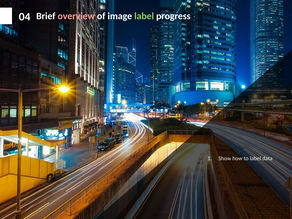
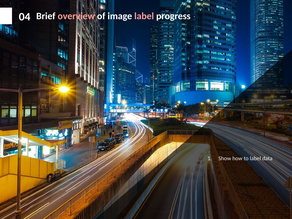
label at (144, 16) colour: light green -> pink
